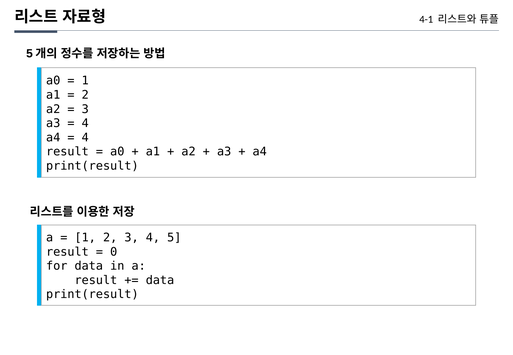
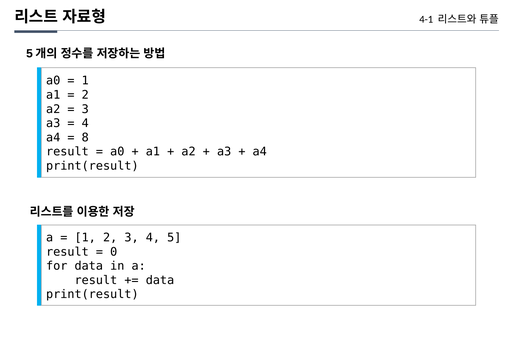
4 at (85, 138): 4 -> 8
